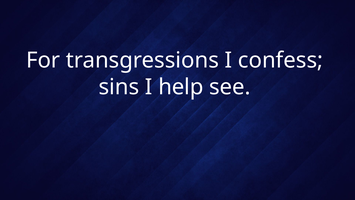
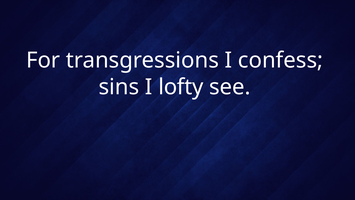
help: help -> lofty
